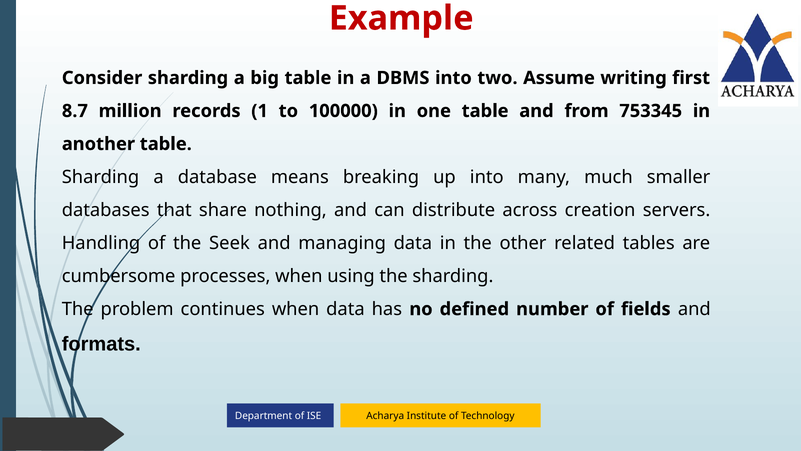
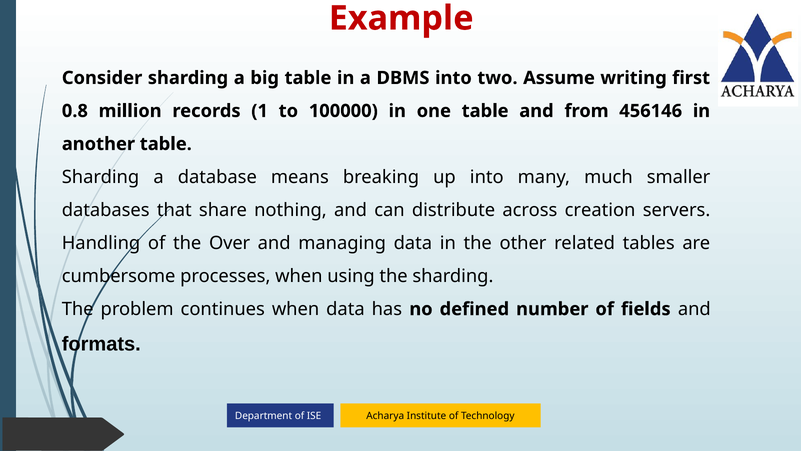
8.7: 8.7 -> 0.8
753345: 753345 -> 456146
Seek: Seek -> Over
